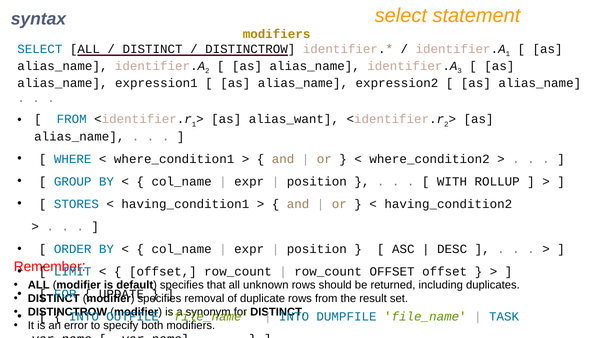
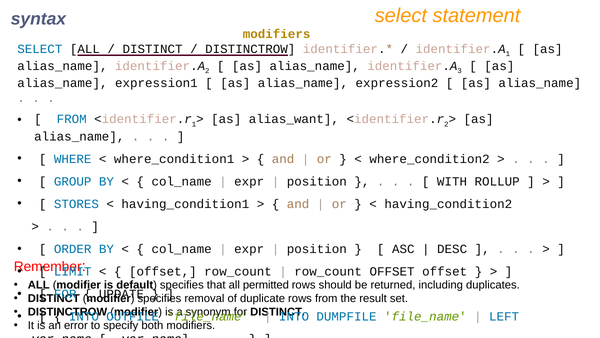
unknown: unknown -> permitted
TASK: TASK -> LEFT
